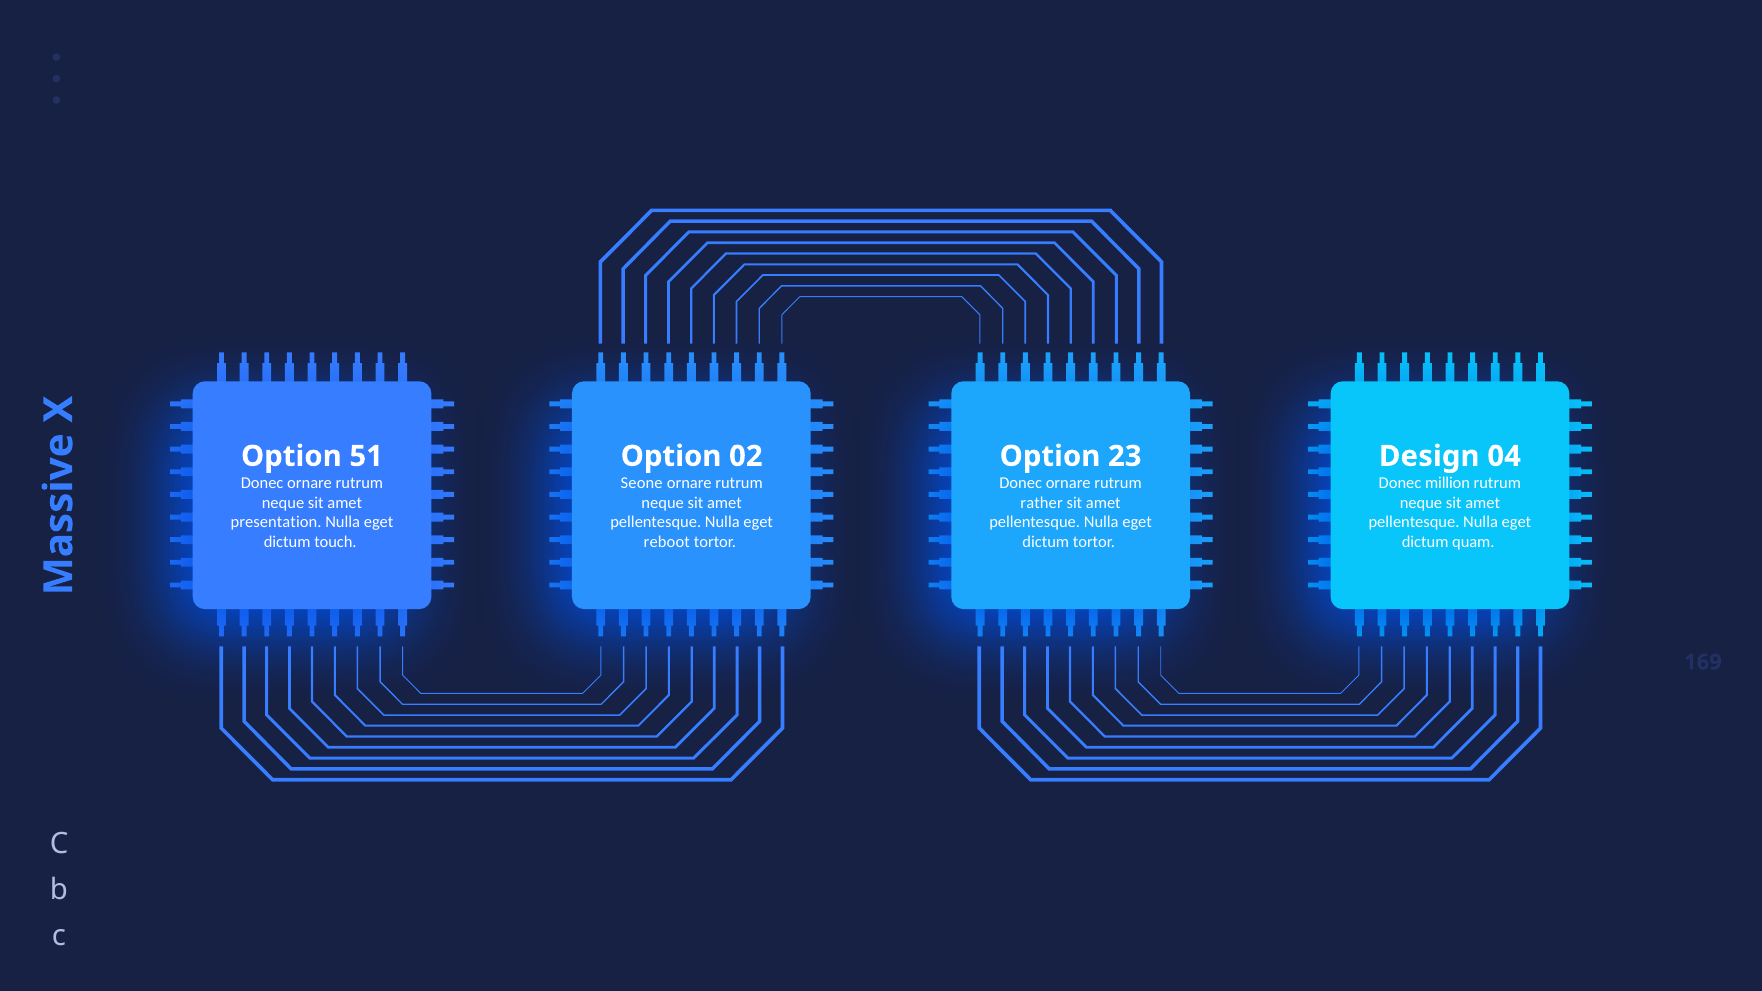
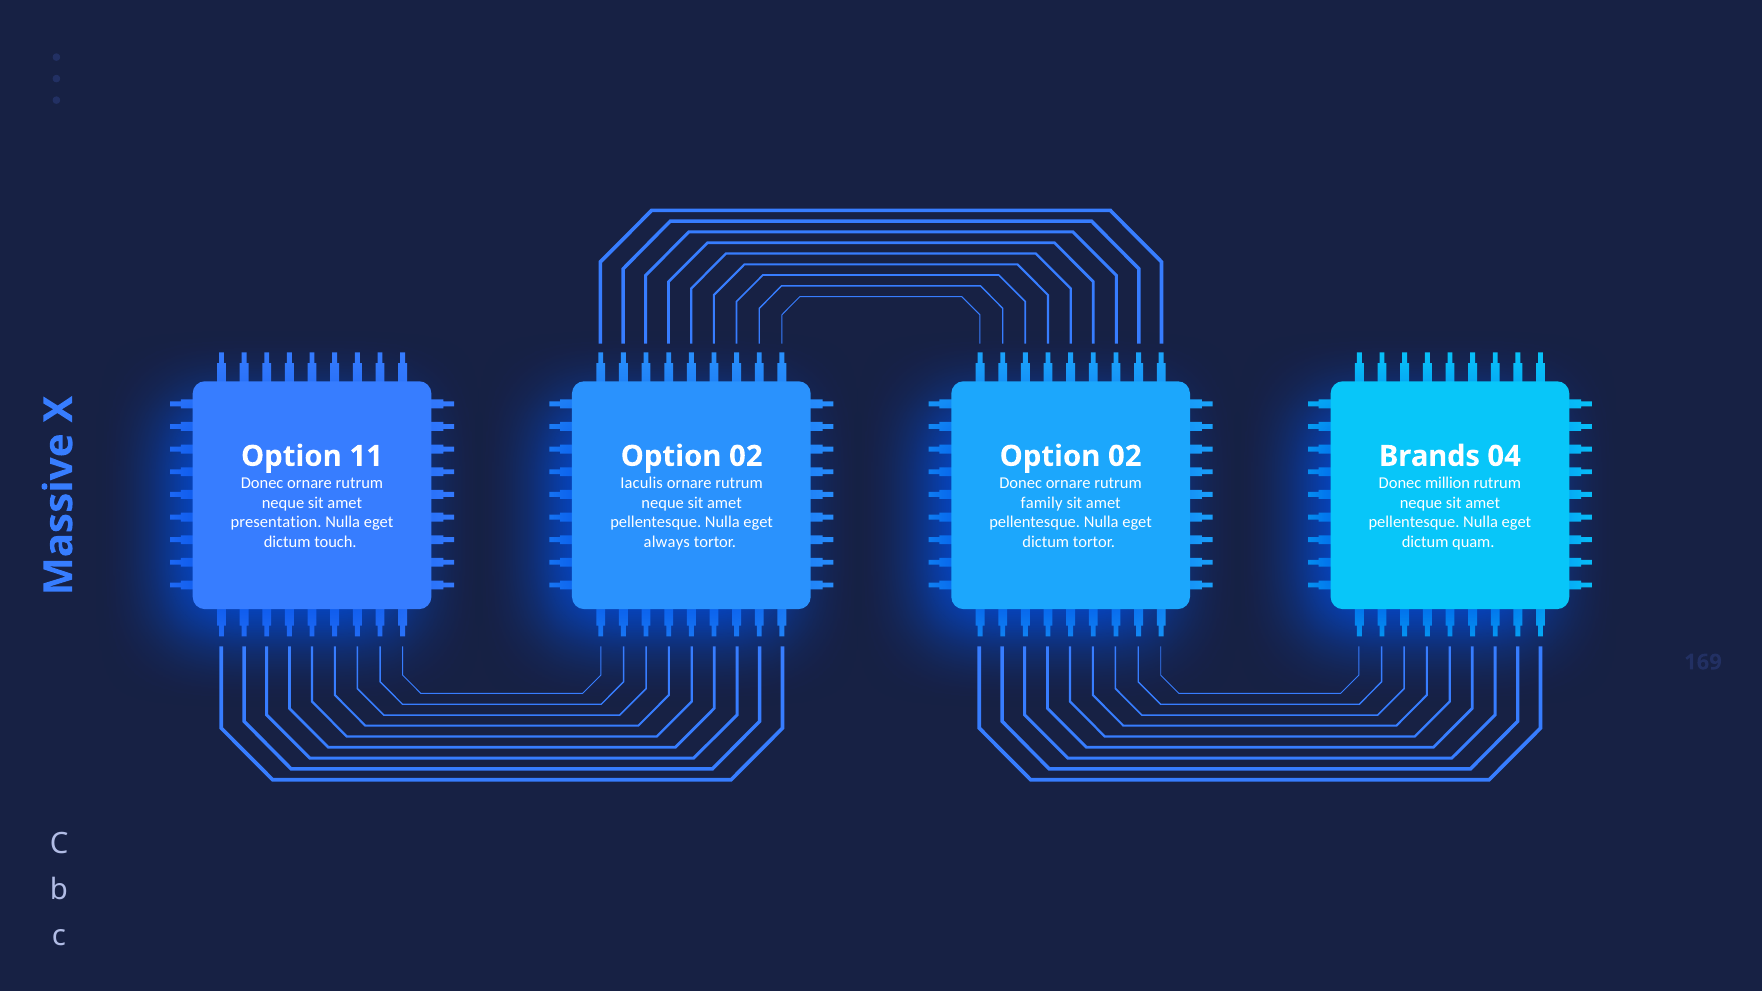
51: 51 -> 11
23 at (1125, 456): 23 -> 02
Design: Design -> Brands
Seone: Seone -> Iaculis
rather: rather -> family
reboot: reboot -> always
